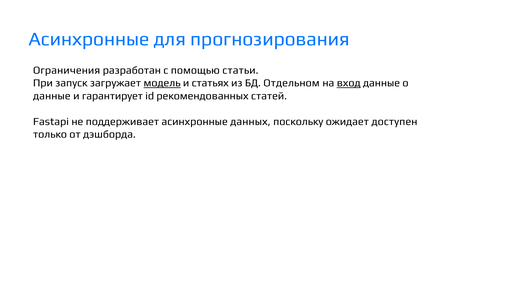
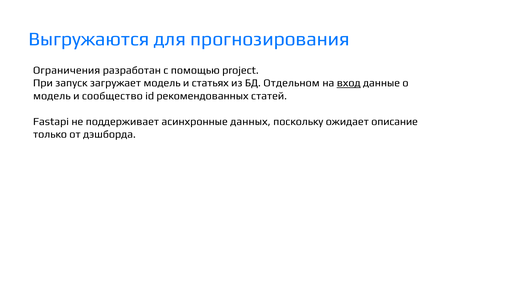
Асинхронные at (89, 39): Асинхронные -> Выгружаются
статьи: статьи -> project
модель at (162, 83) underline: present -> none
данные at (52, 96): данные -> модель
гарантирует: гарантирует -> сообщество
доступен: доступен -> описание
